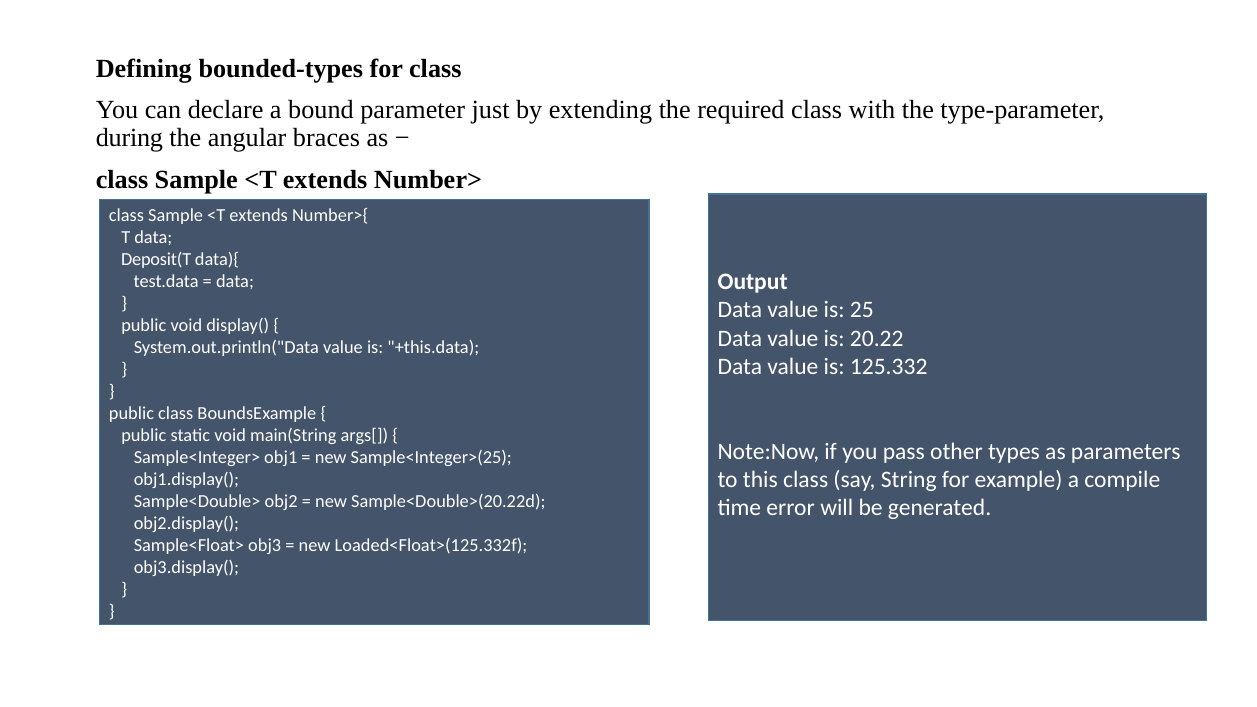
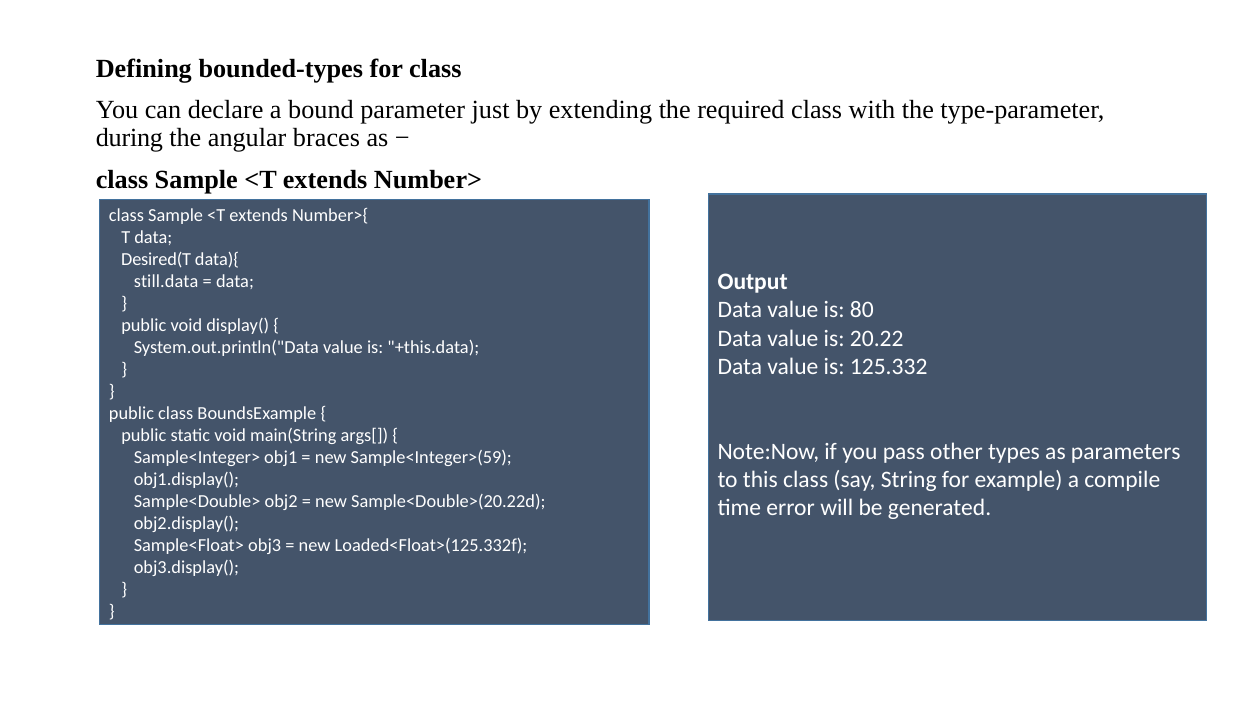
Deposit(T: Deposit(T -> Desired(T
test.data: test.data -> still.data
25: 25 -> 80
Sample<Integer>(25: Sample<Integer>(25 -> Sample<Integer>(59
